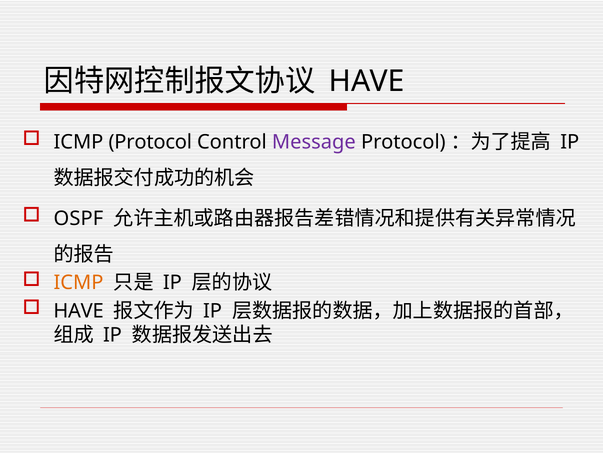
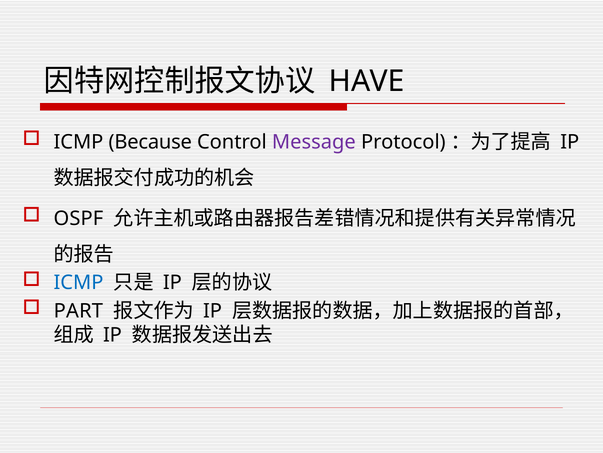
ICMP Protocol: Protocol -> Because
ICMP at (78, 282) colour: orange -> blue
HAVE at (79, 310): HAVE -> PART
